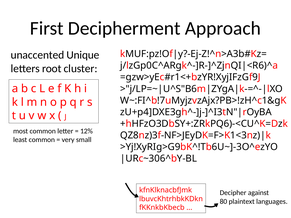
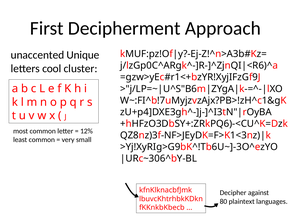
root: root -> cool
